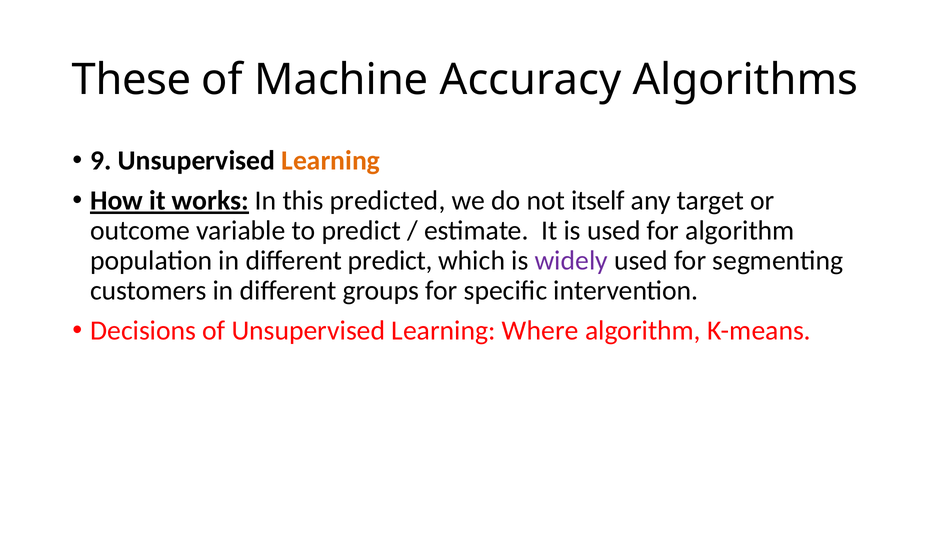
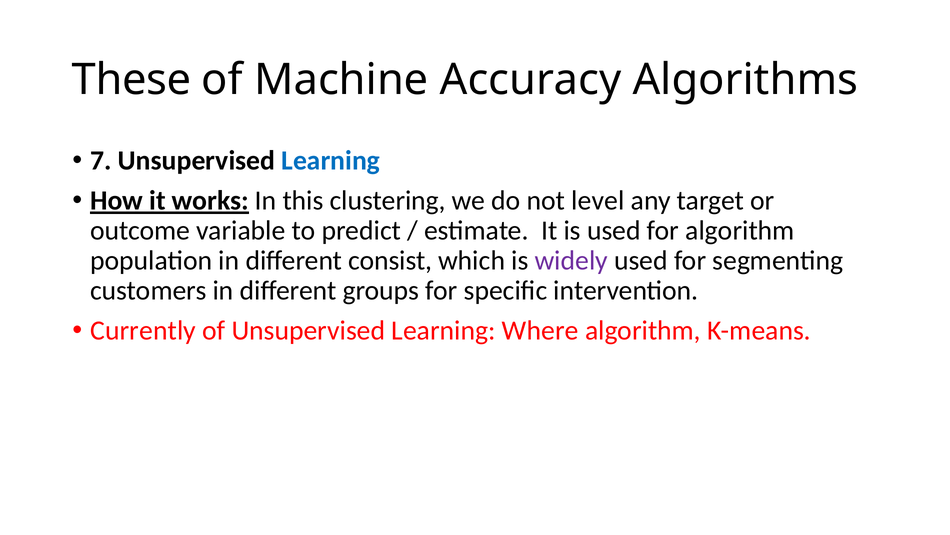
9: 9 -> 7
Learning at (331, 161) colour: orange -> blue
predicted: predicted -> clustering
itself: itself -> level
different predict: predict -> consist
Decisions: Decisions -> Currently
